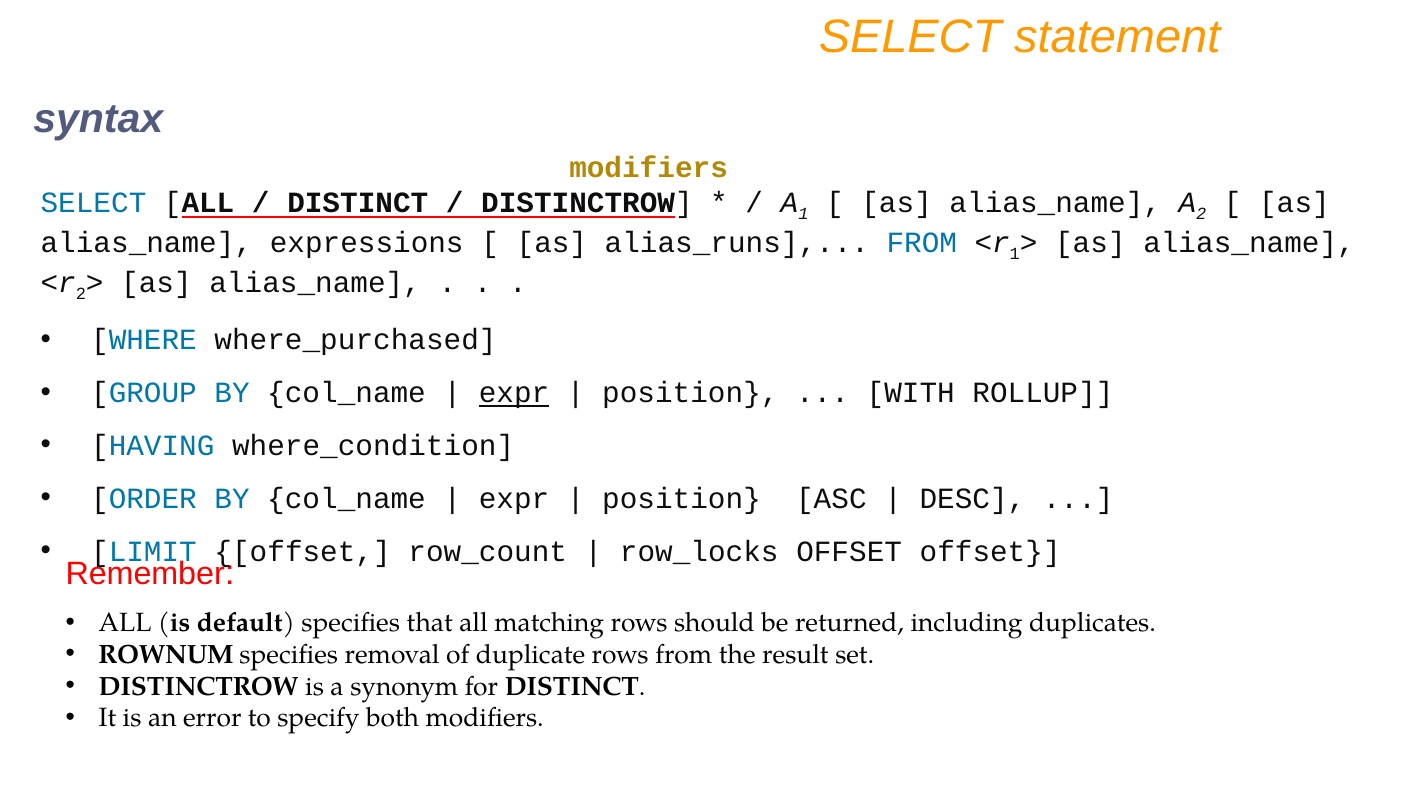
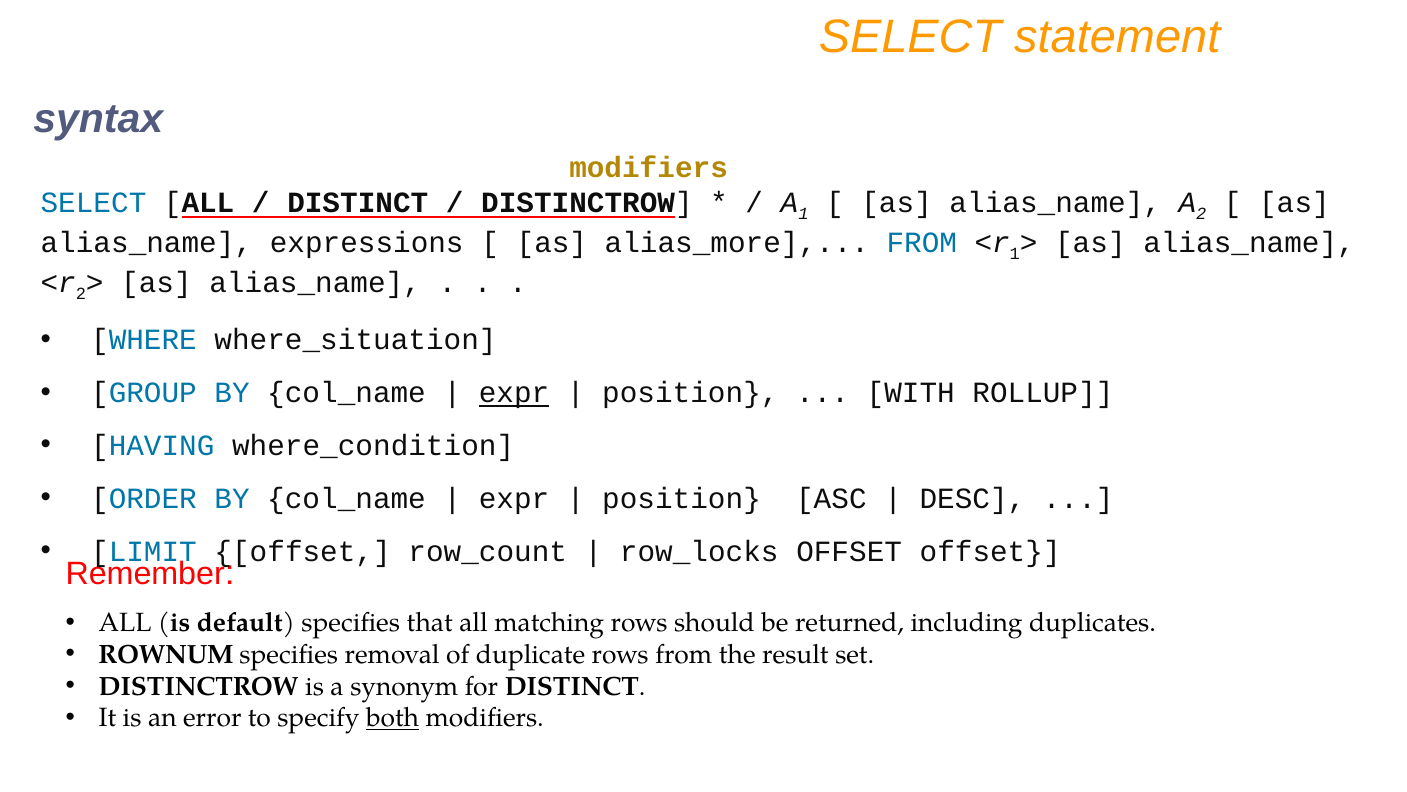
alias_runs: alias_runs -> alias_more
where_purchased: where_purchased -> where_situation
both underline: none -> present
